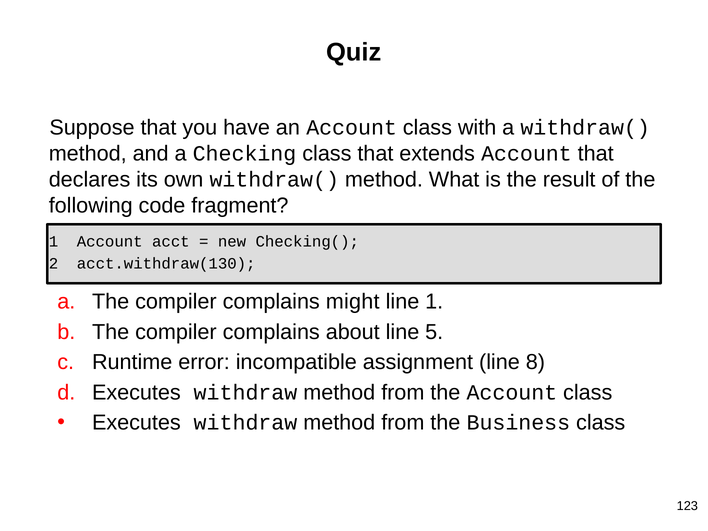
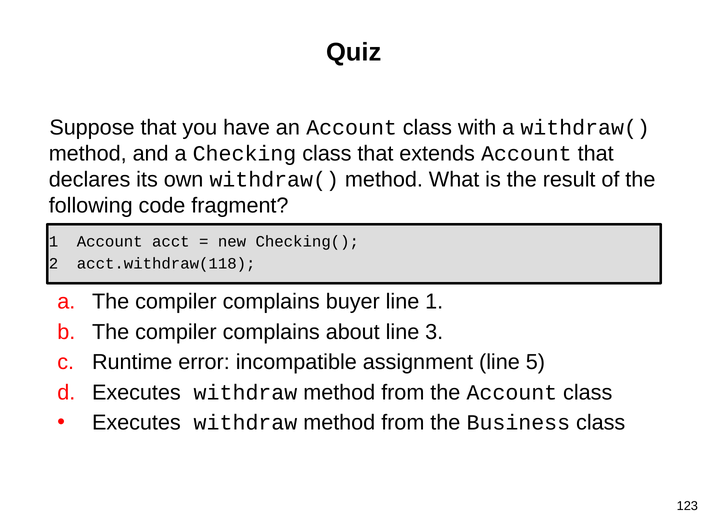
acct.withdraw(130: acct.withdraw(130 -> acct.withdraw(118
might: might -> buyer
5: 5 -> 3
8: 8 -> 5
